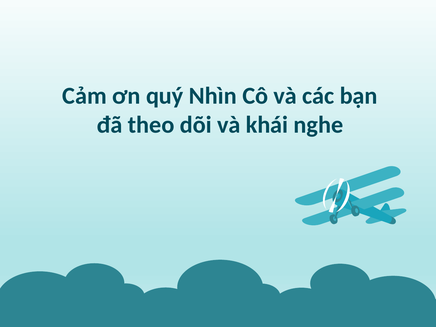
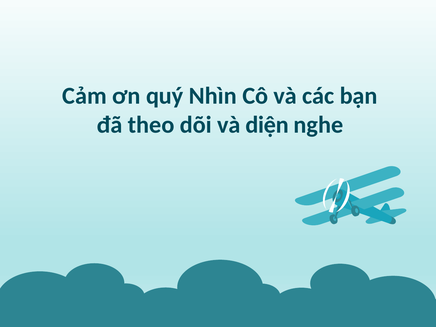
khái: khái -> diện
